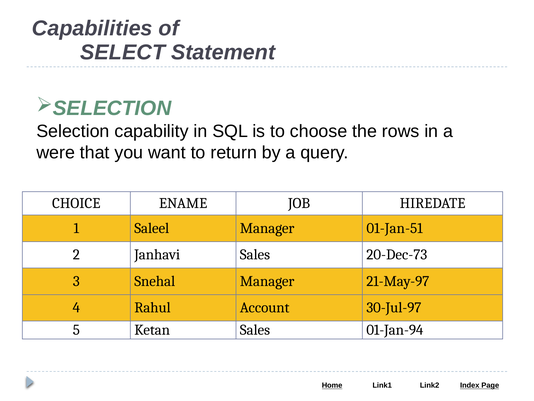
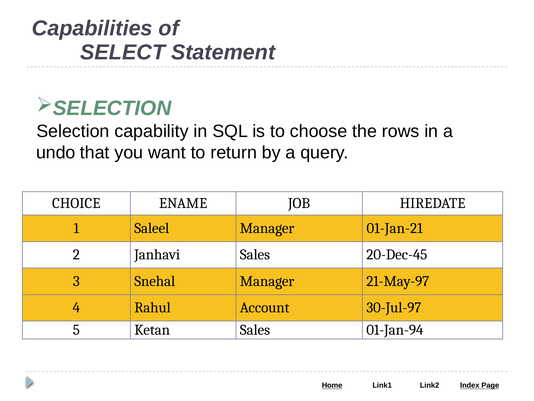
were: were -> undo
01-Jan-51: 01-Jan-51 -> 01-Jan-21
20-Dec-73: 20-Dec-73 -> 20-Dec-45
